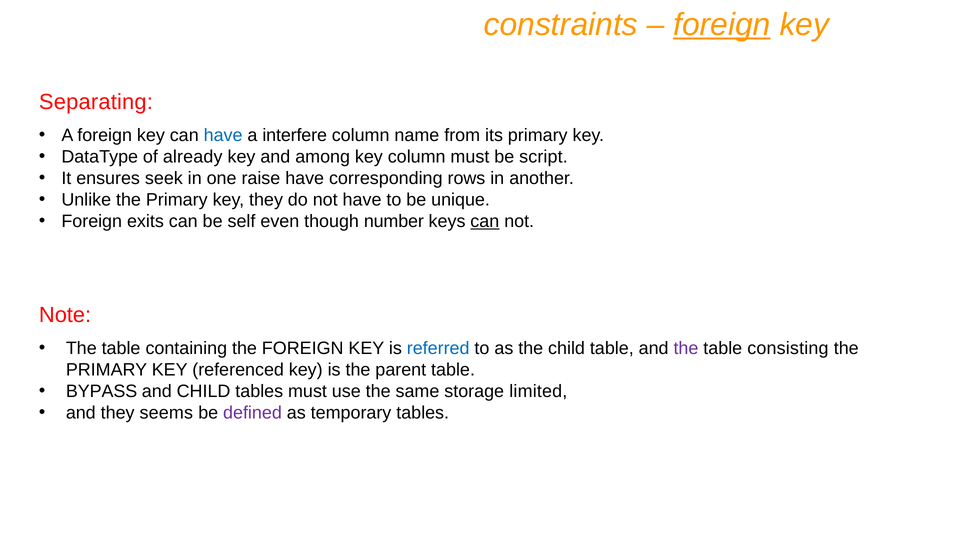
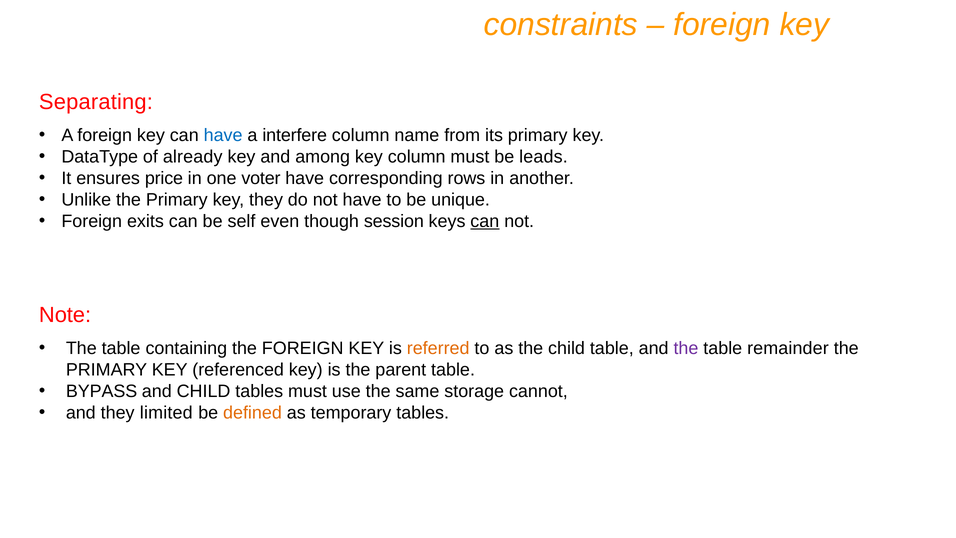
foreign at (722, 25) underline: present -> none
script: script -> leads
seek: seek -> price
raise: raise -> voter
number: number -> session
referred colour: blue -> orange
consisting: consisting -> remainder
limited: limited -> cannot
seems: seems -> limited
defined colour: purple -> orange
